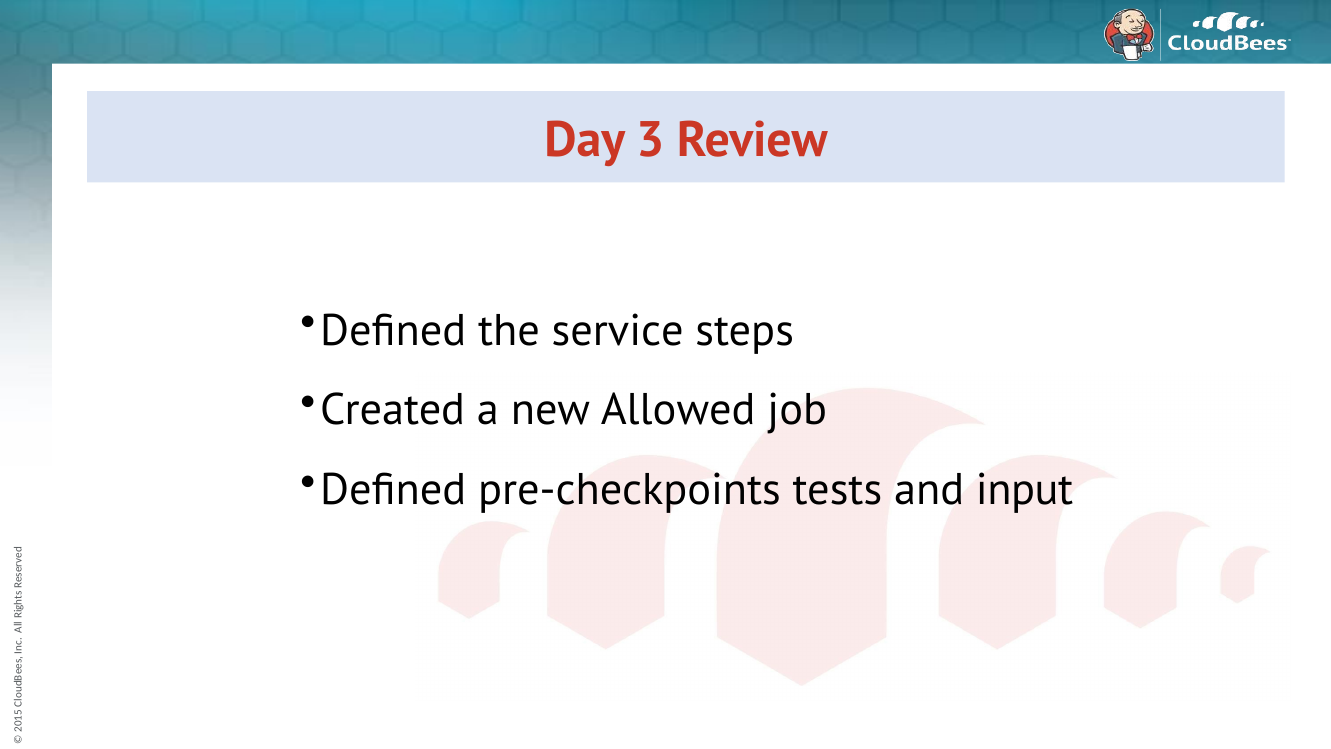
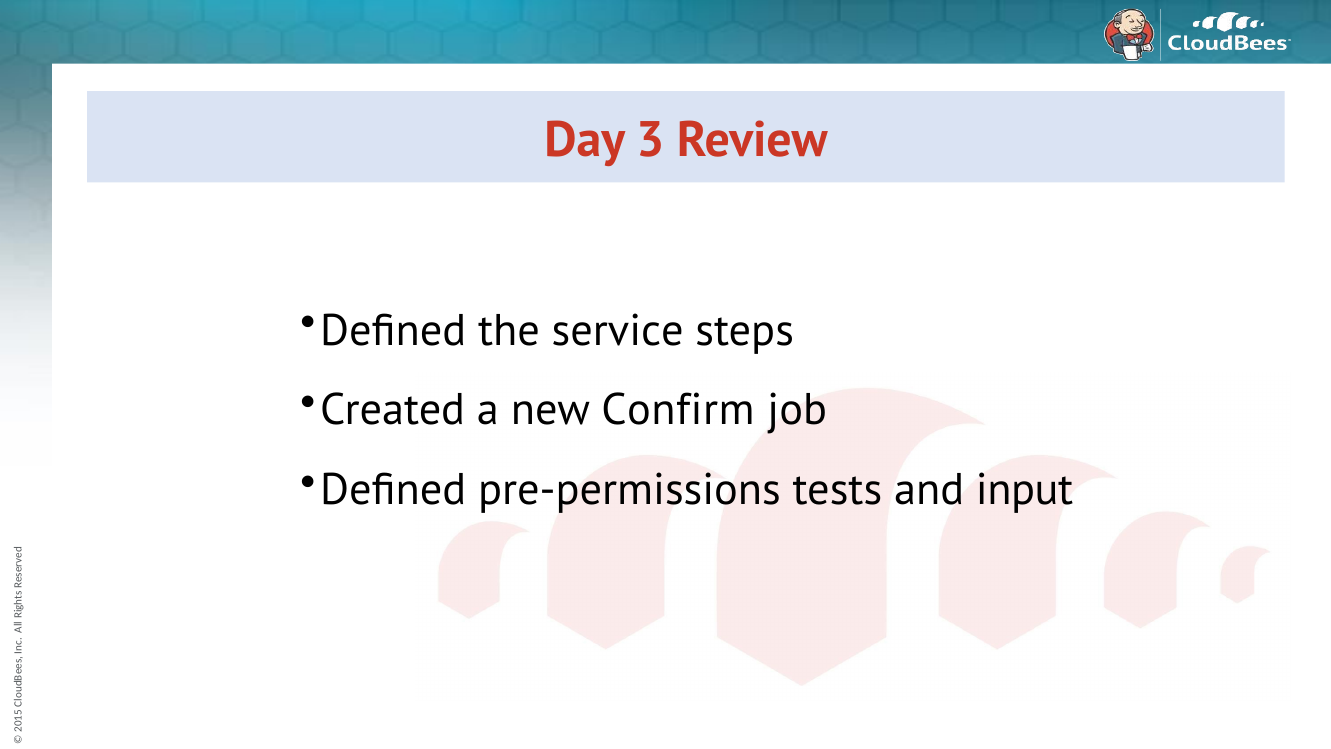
Allowed: Allowed -> Confirm
pre-checkpoints: pre-checkpoints -> pre-permissions
